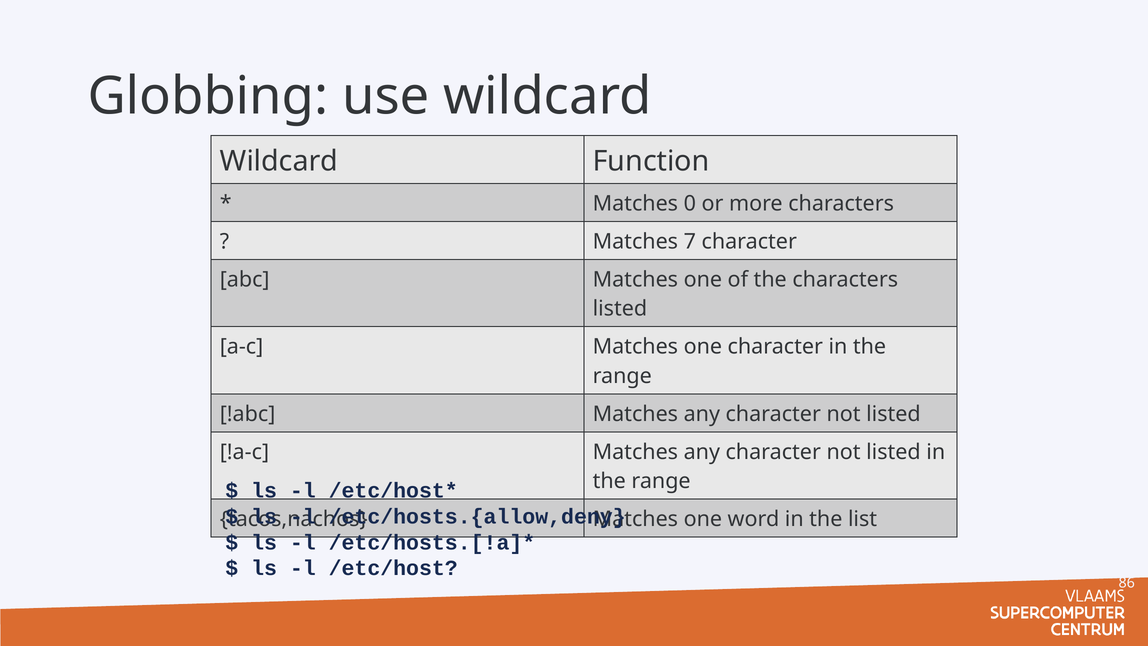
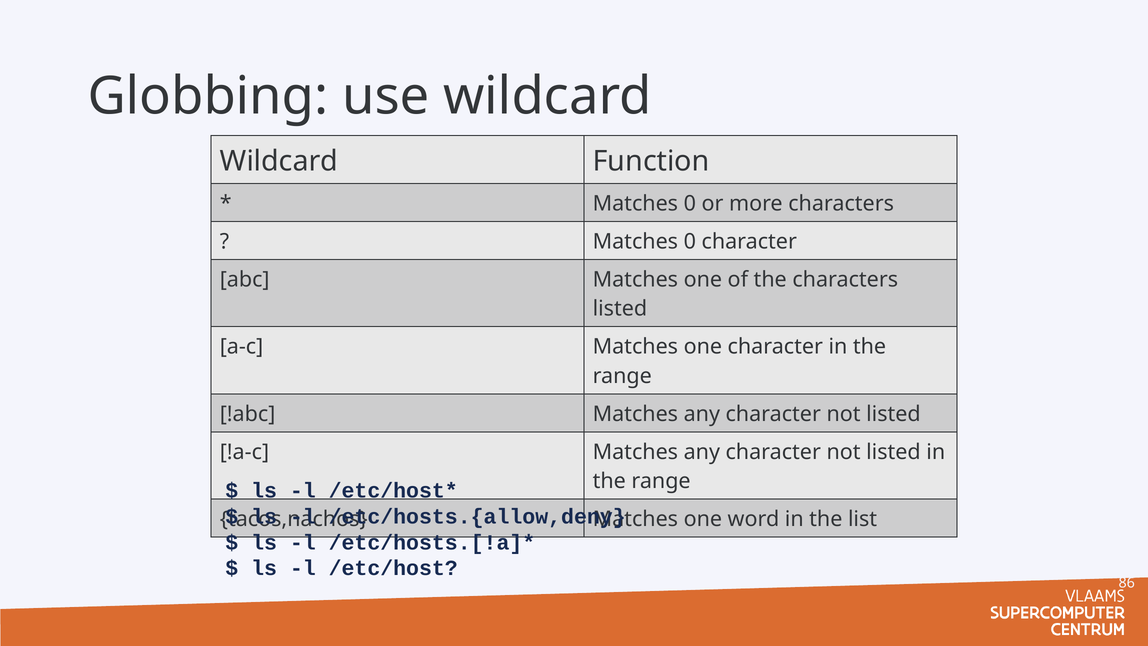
7 at (690, 241): 7 -> 0
